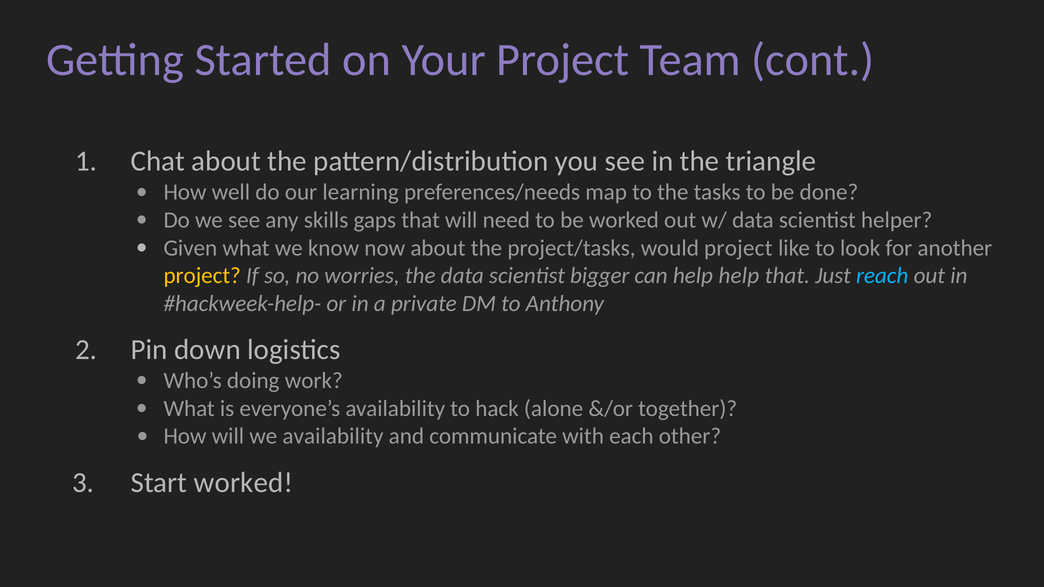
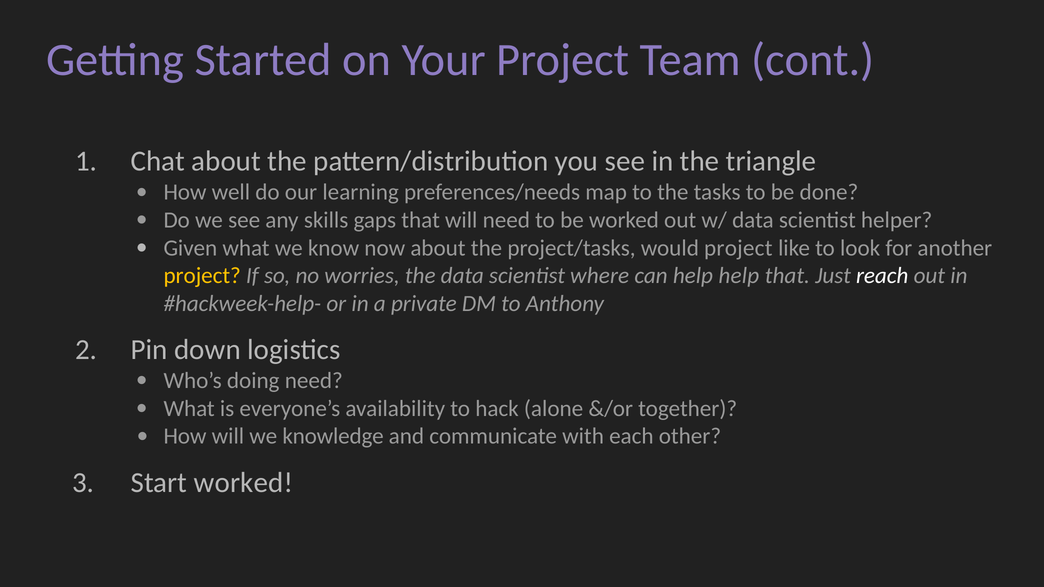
bigger: bigger -> where
reach colour: light blue -> white
doing work: work -> need
we availability: availability -> knowledge
